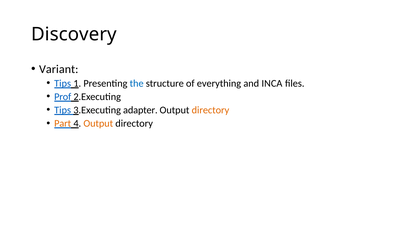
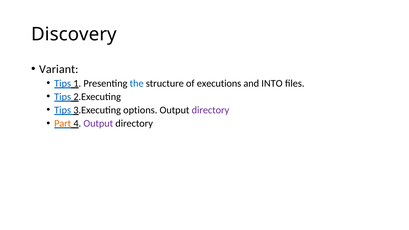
everything: everything -> executions
INCA: INCA -> INTO
Prof at (63, 97): Prof -> Tips
adapter: adapter -> options
directory at (210, 110) colour: orange -> purple
Output at (98, 123) colour: orange -> purple
